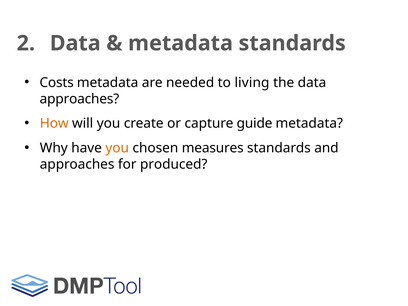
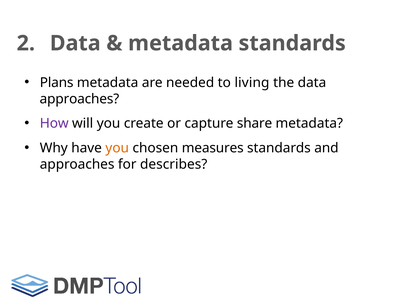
Costs: Costs -> Plans
How colour: orange -> purple
guide: guide -> share
produced: produced -> describes
